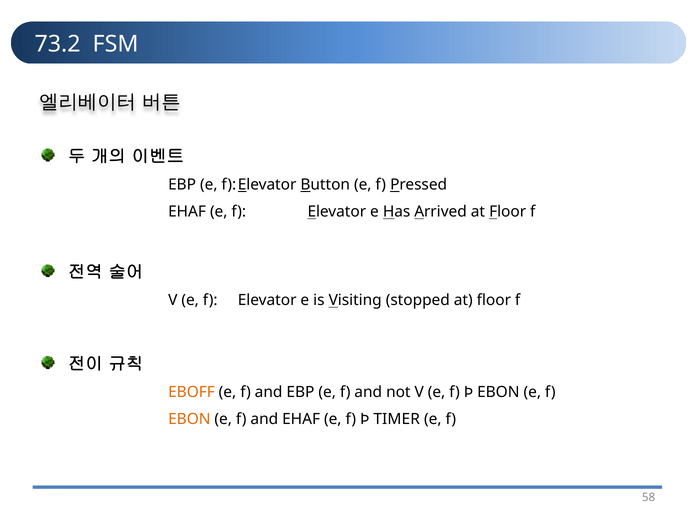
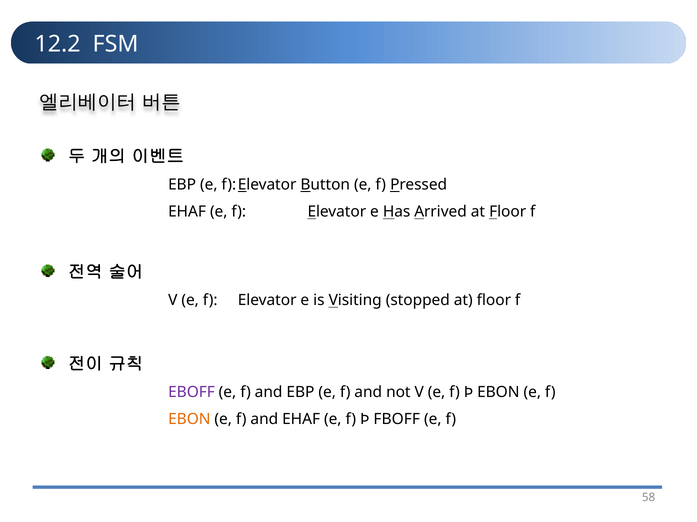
73.2: 73.2 -> 12.2
EBOFF colour: orange -> purple
TIMER: TIMER -> FBOFF
